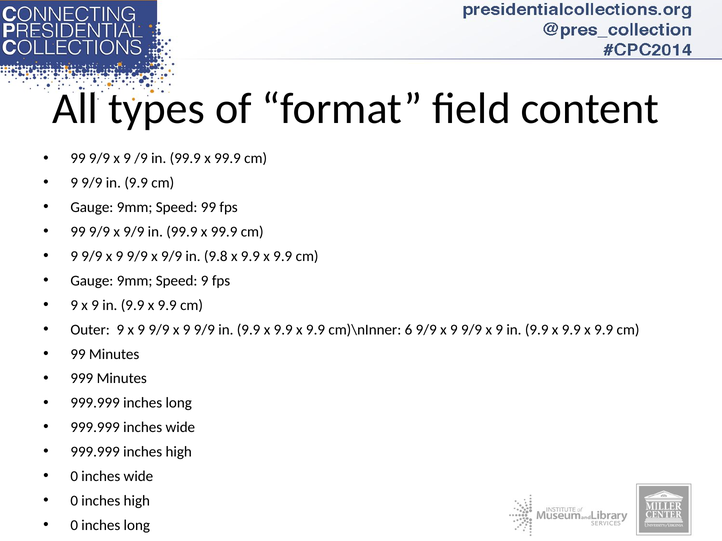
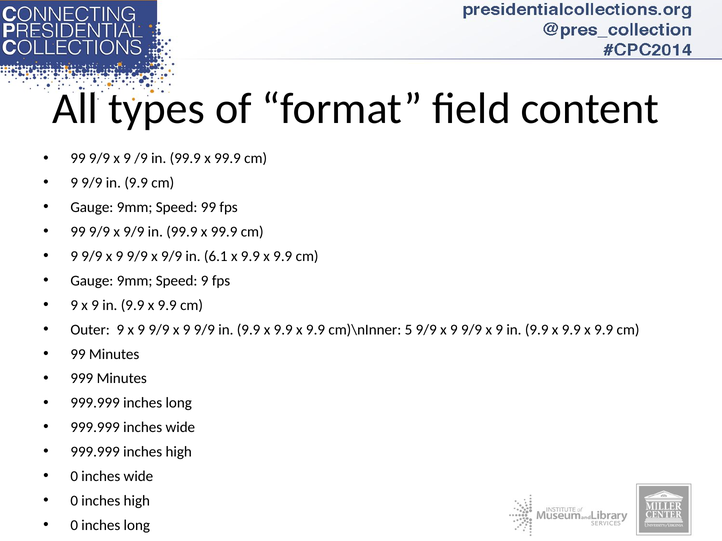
9.8: 9.8 -> 6.1
6: 6 -> 5
